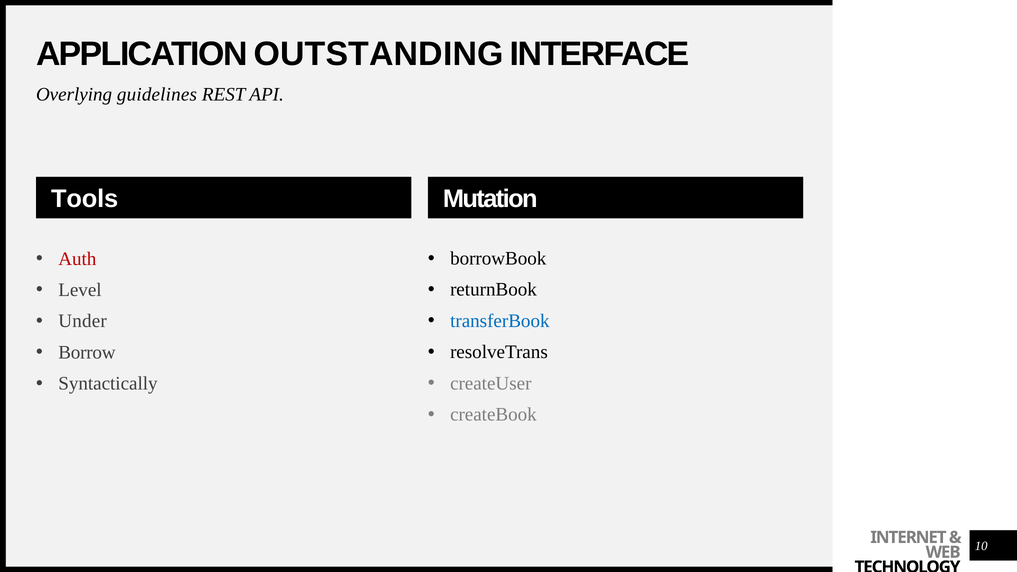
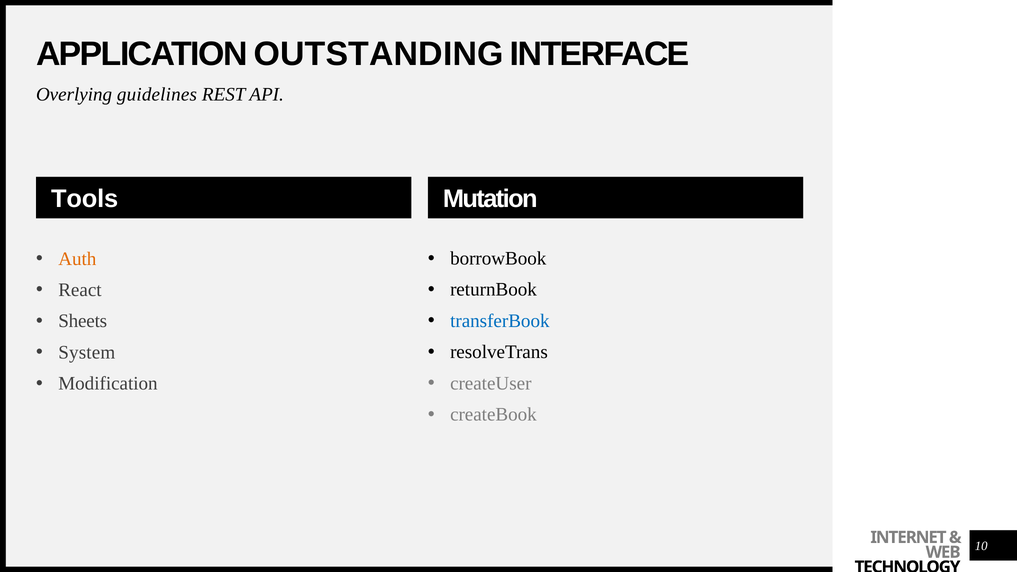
Auth colour: red -> orange
Level: Level -> React
Under: Under -> Sheets
Borrow: Borrow -> System
Syntactically: Syntactically -> Modification
